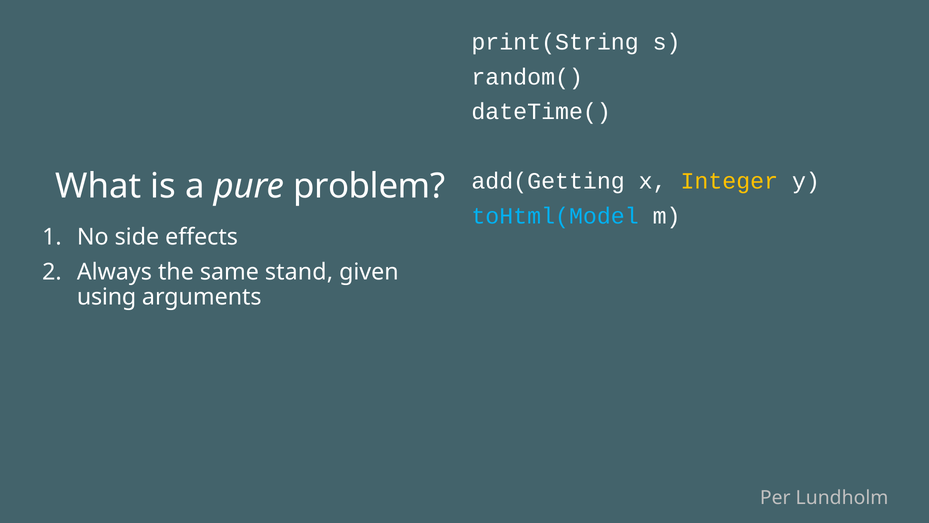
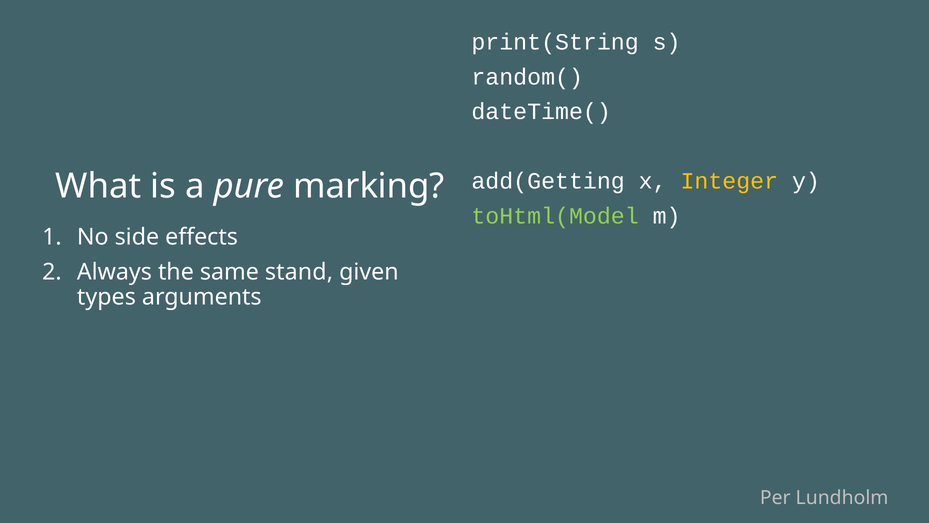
problem: problem -> marking
toHtml(Model colour: light blue -> light green
using: using -> types
